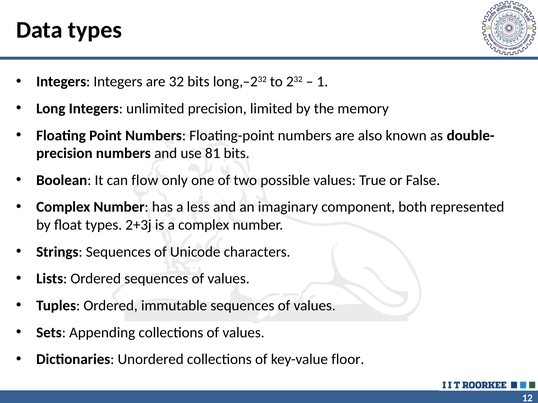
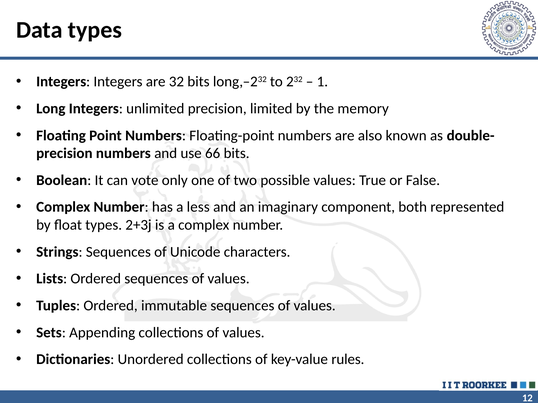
81: 81 -> 66
flow: flow -> vote
floor: floor -> rules
